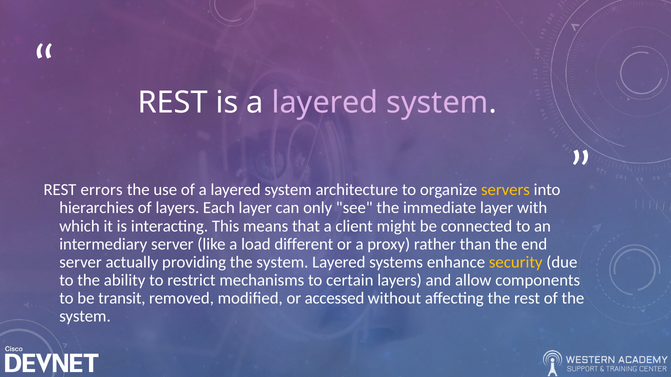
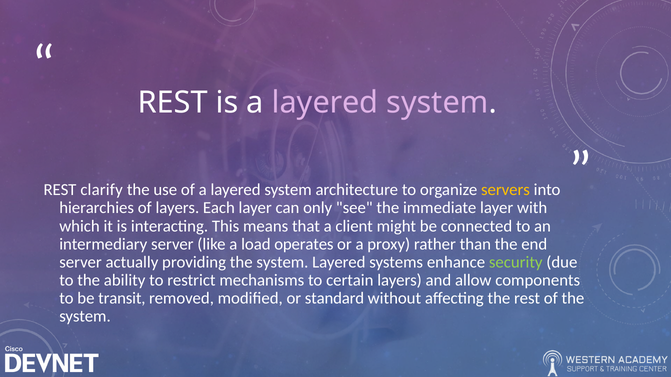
errors: errors -> clarify
different: different -> operates
security colour: yellow -> light green
accessed: accessed -> standard
